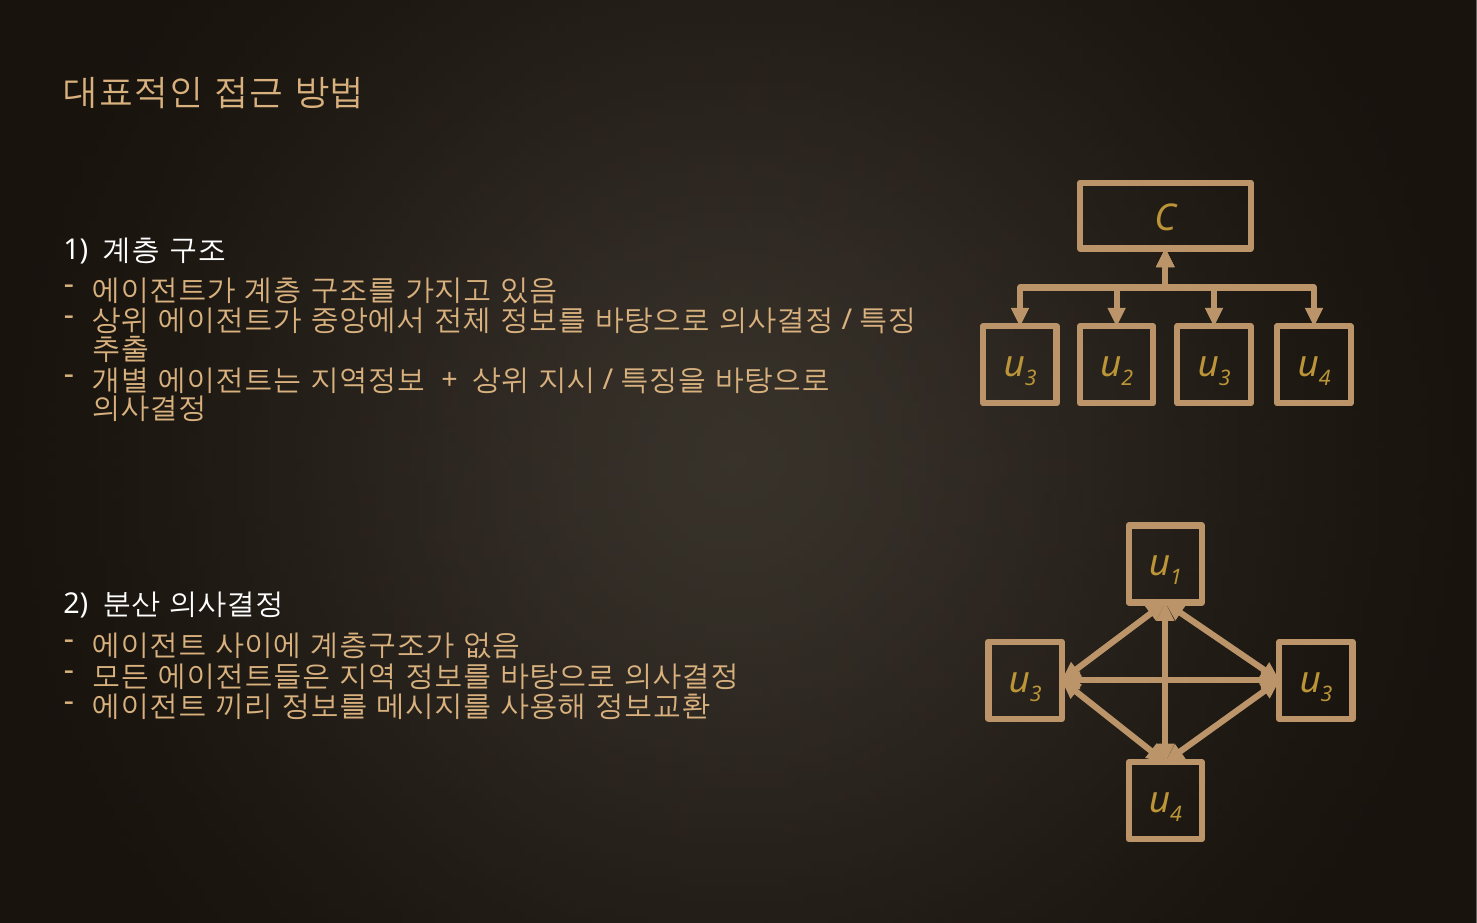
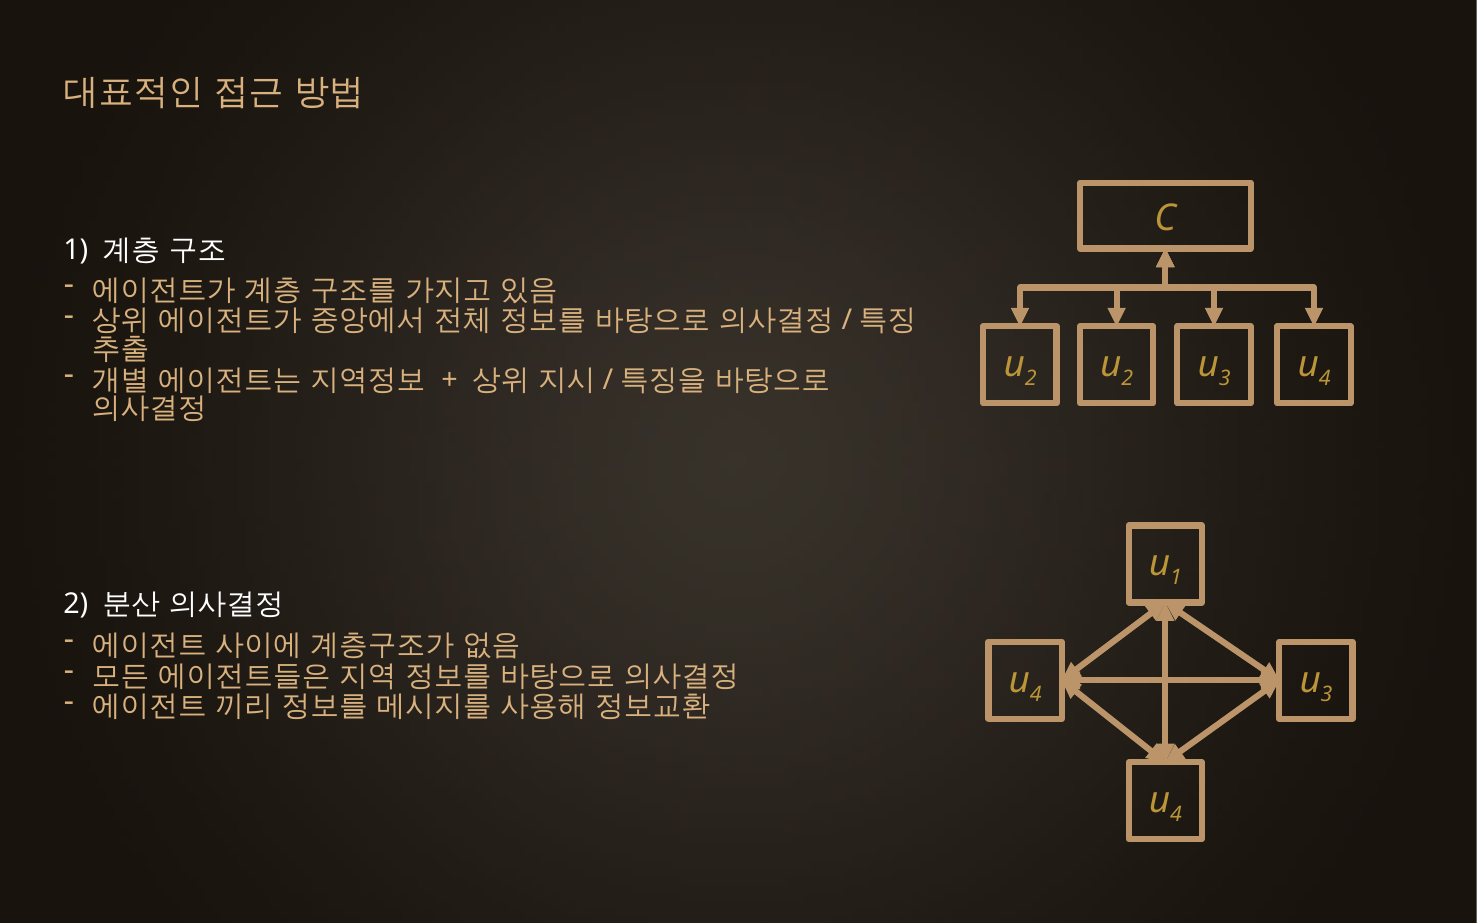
3 at (1031, 379): 3 -> 2
3 at (1036, 694): 3 -> 4
